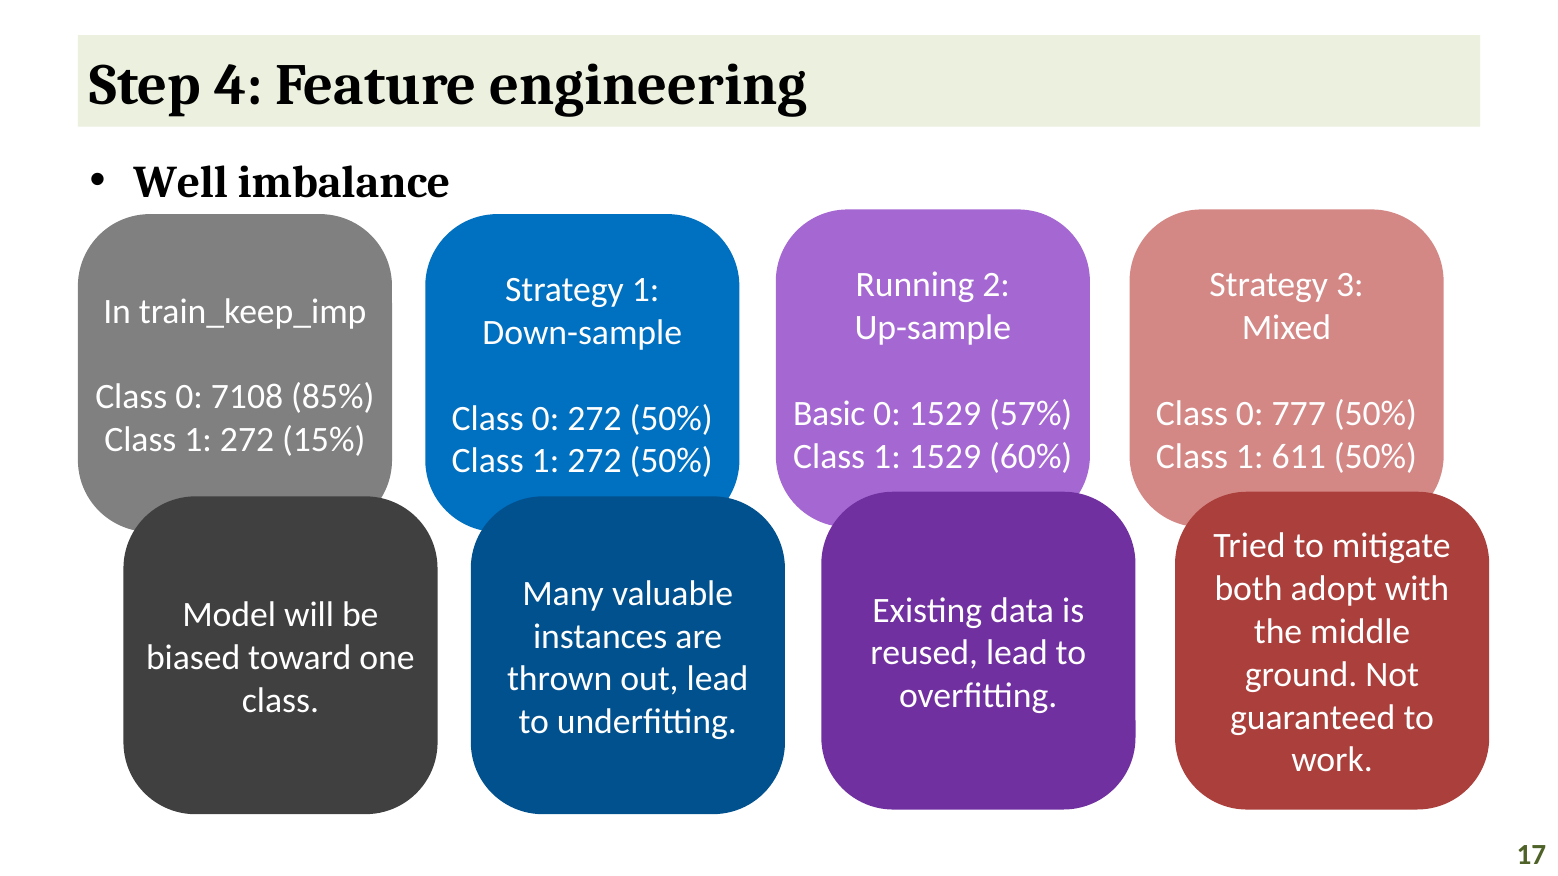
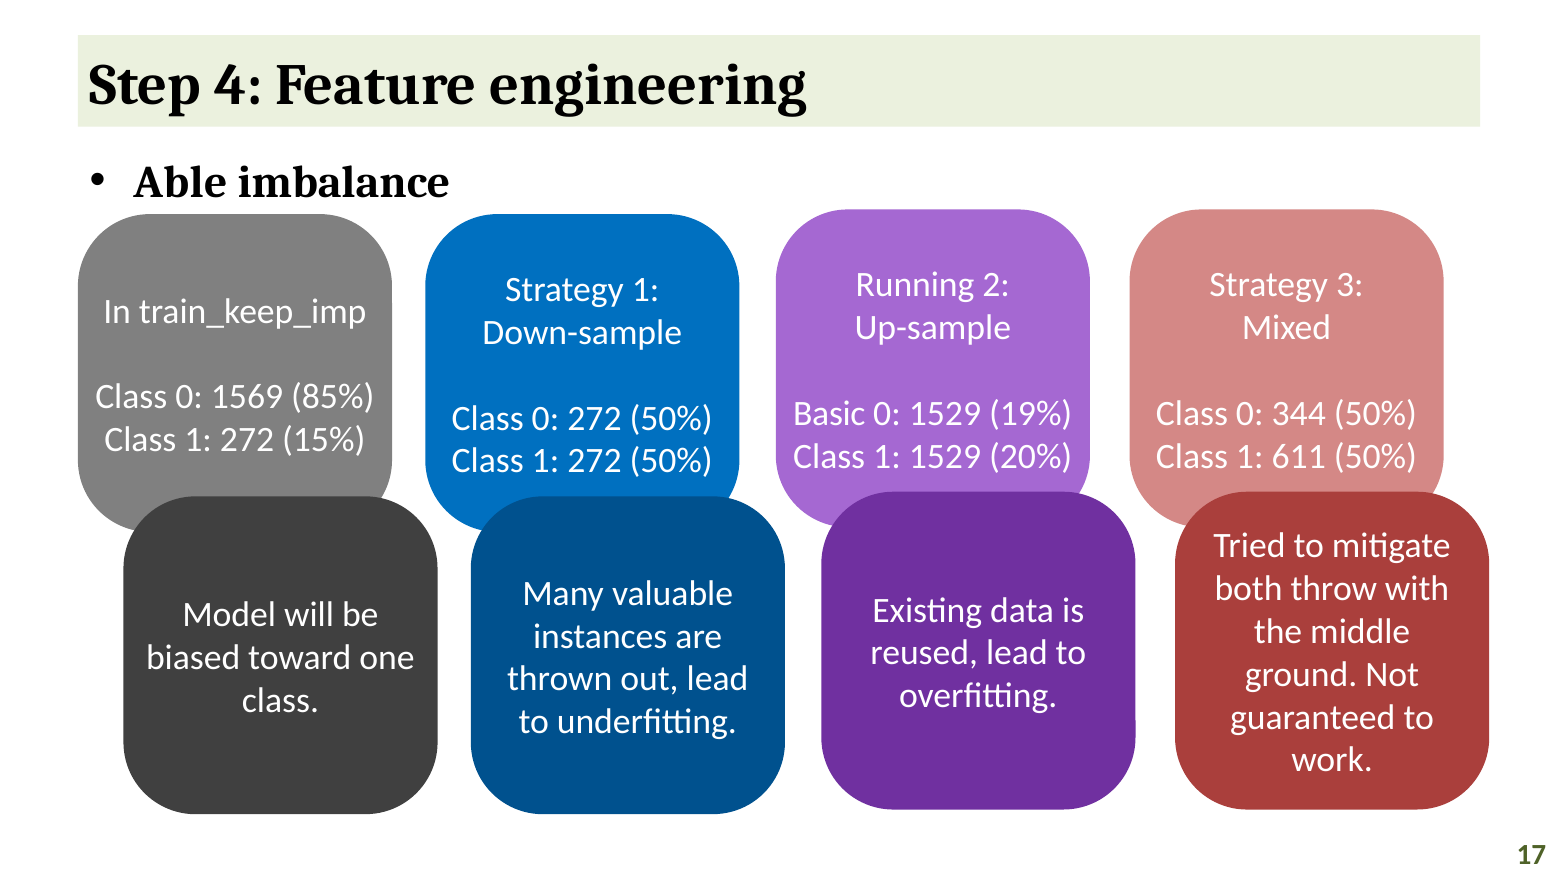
Well: Well -> Able
7108: 7108 -> 1569
57%: 57% -> 19%
777: 777 -> 344
60%: 60% -> 20%
adopt: adopt -> throw
